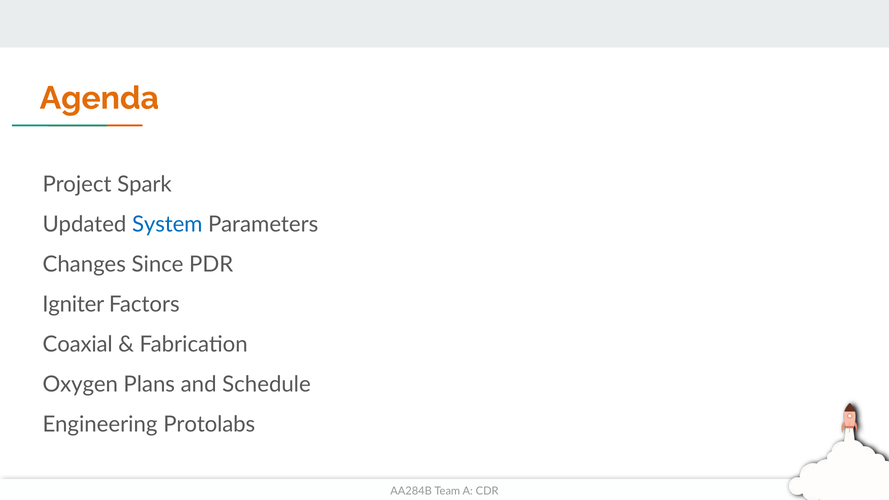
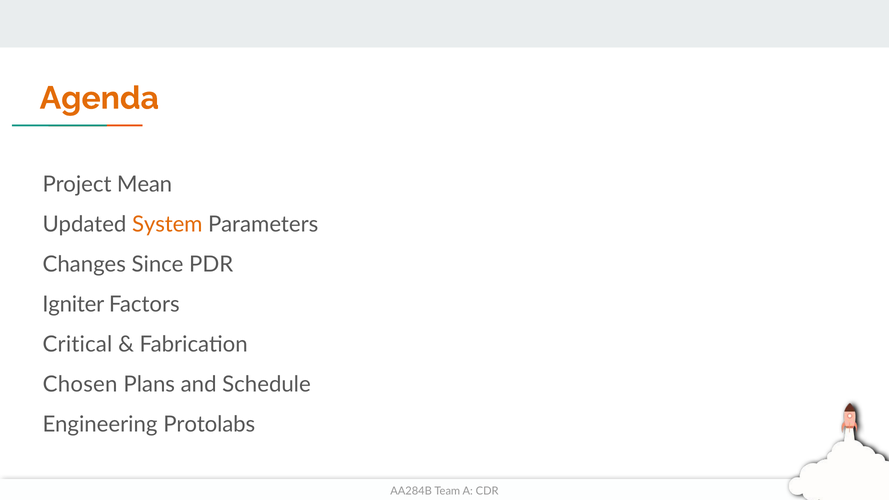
Spark: Spark -> Mean
System colour: blue -> orange
Coaxial: Coaxial -> Critical
Oxygen: Oxygen -> Chosen
